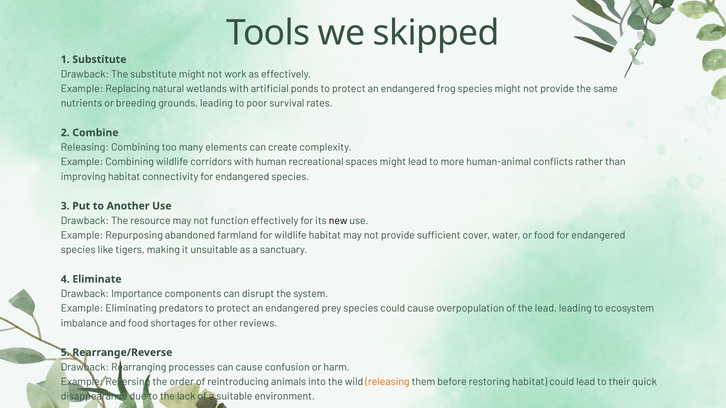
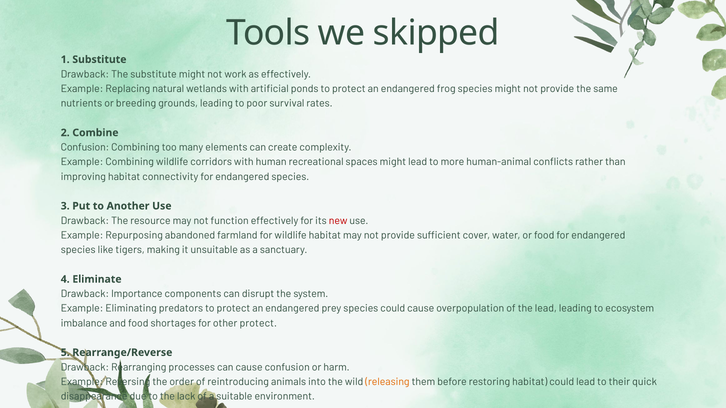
Releasing at (85, 148): Releasing -> Confusion
new colour: black -> red
other reviews: reviews -> protect
